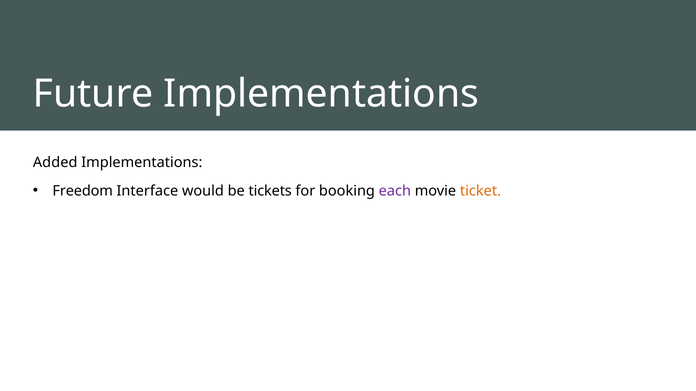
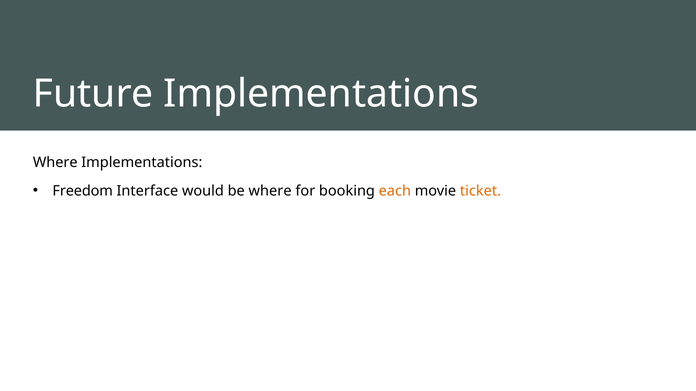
Added at (55, 163): Added -> Where
be tickets: tickets -> where
each colour: purple -> orange
